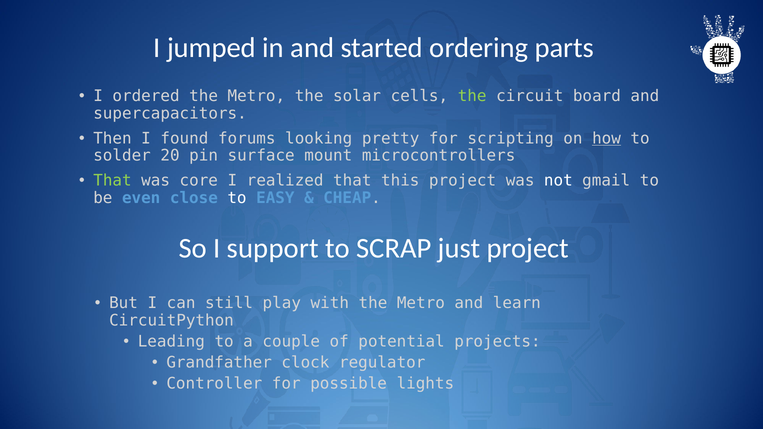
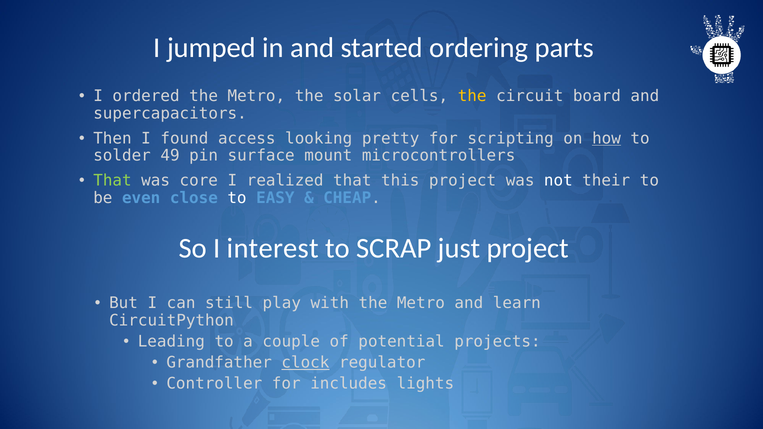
the at (472, 96) colour: light green -> yellow
forums: forums -> access
20: 20 -> 49
gmail: gmail -> their
support: support -> interest
clock underline: none -> present
possible: possible -> includes
